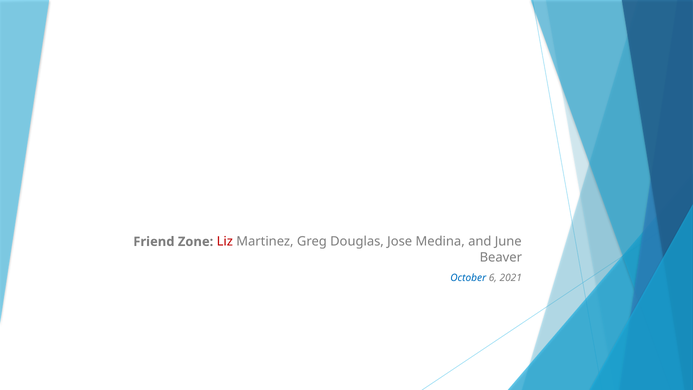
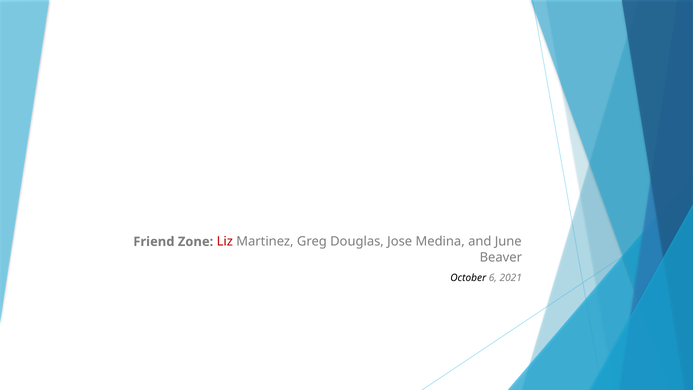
October colour: blue -> black
